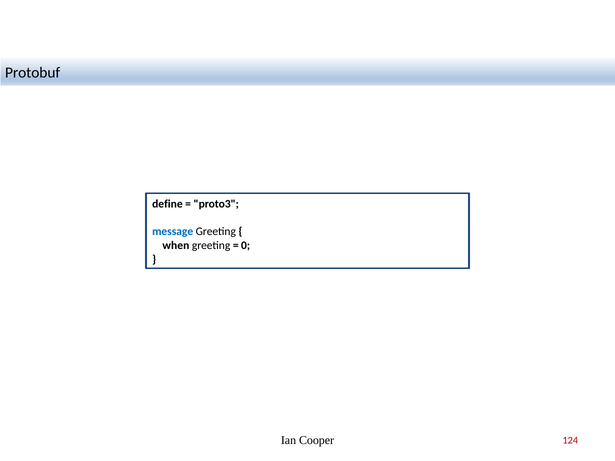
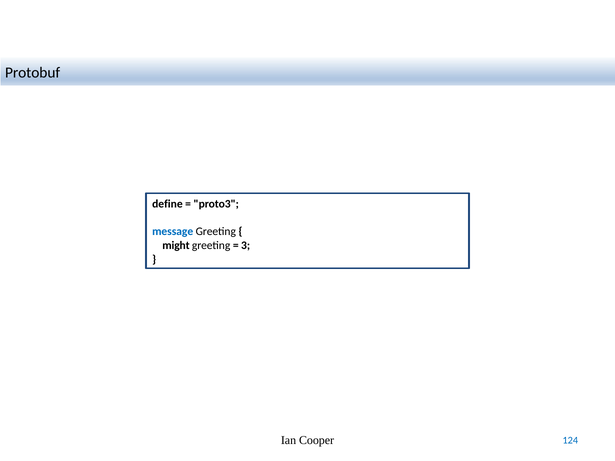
when: when -> might
0: 0 -> 3
124 colour: red -> blue
